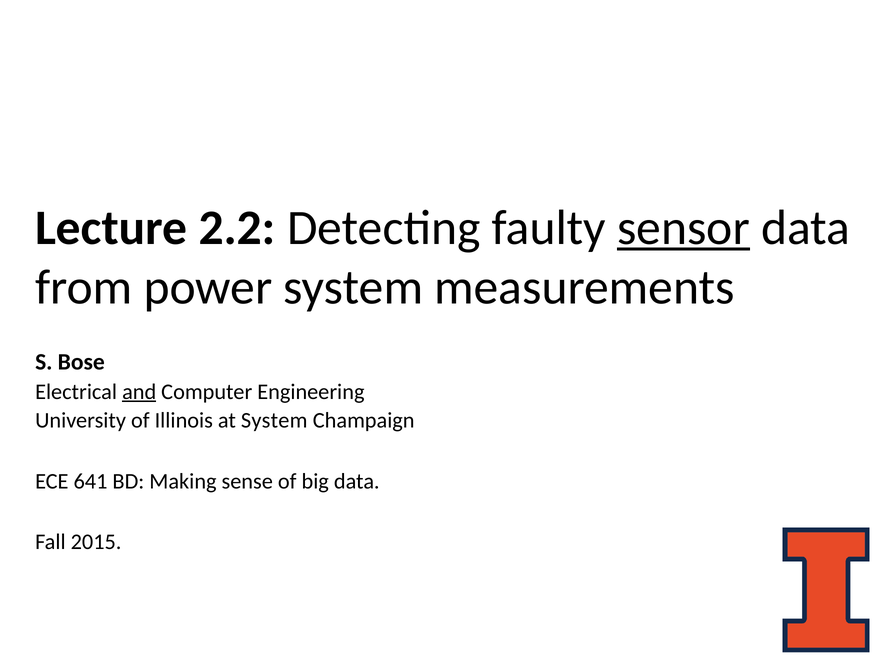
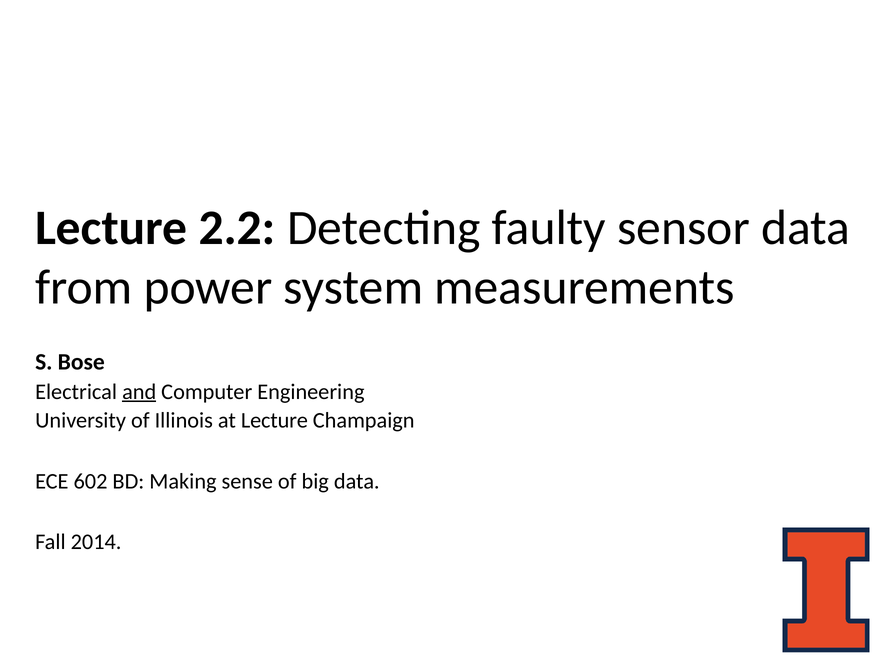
sensor underline: present -> none
at System: System -> Lecture
641: 641 -> 602
2015: 2015 -> 2014
